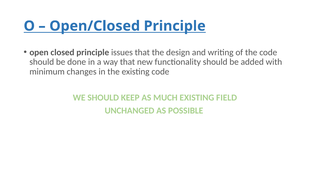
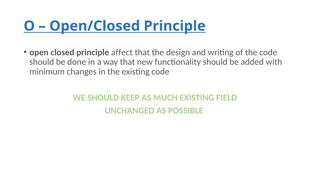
issues: issues -> affect
